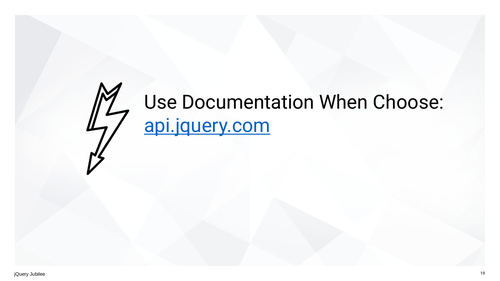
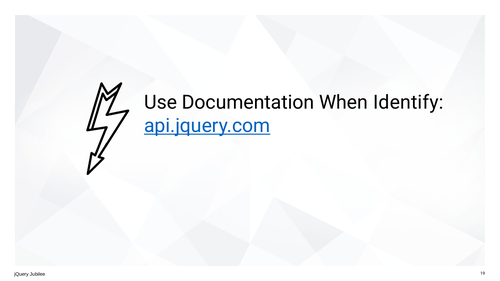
Choose: Choose -> Identify
